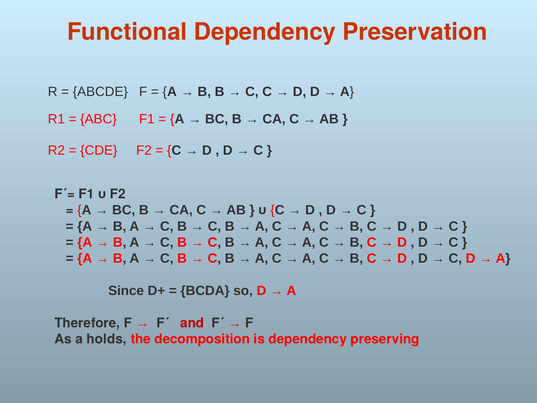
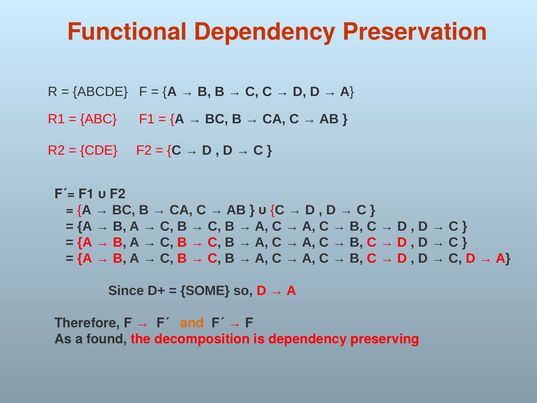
BCDA: BCDA -> SOME
and colour: red -> orange
holds: holds -> found
